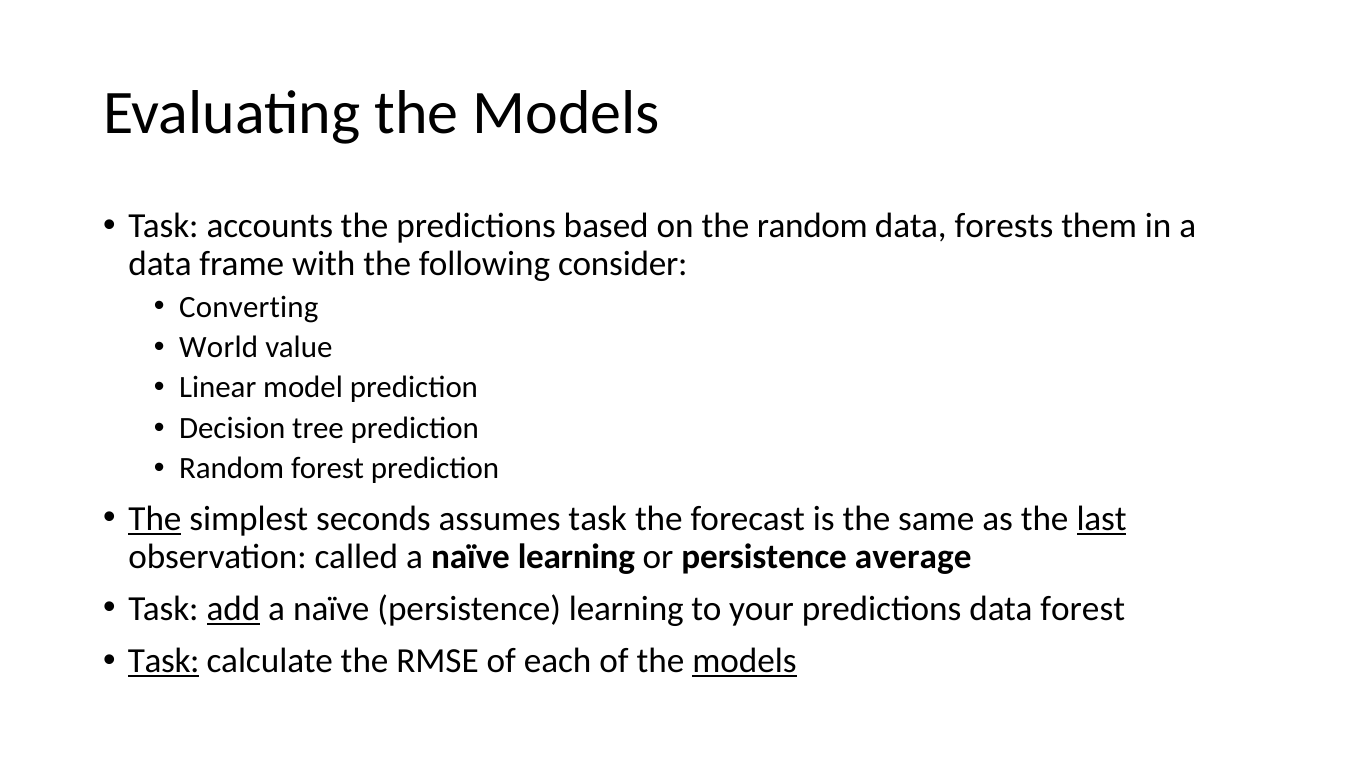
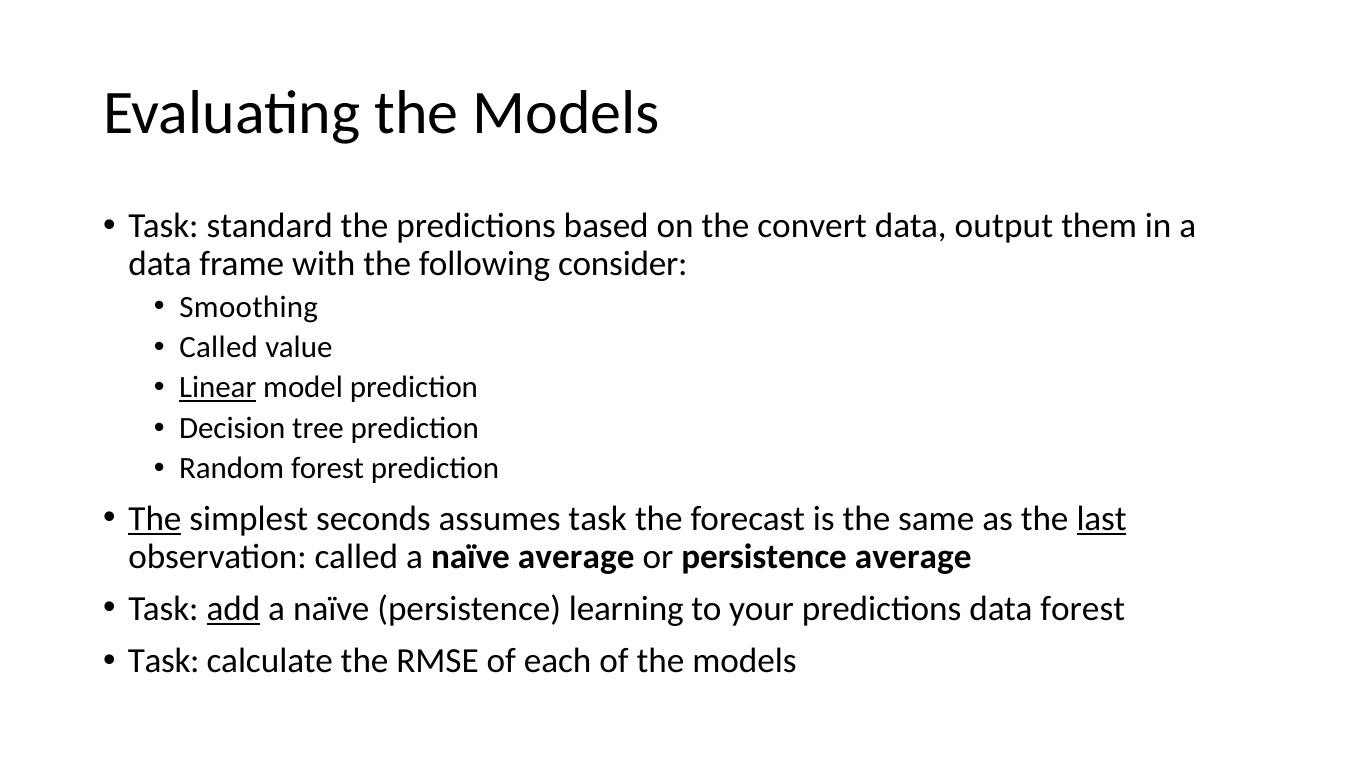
accounts: accounts -> standard
the random: random -> convert
forests: forests -> output
Converting: Converting -> Smoothing
World at (219, 348): World -> Called
Linear underline: none -> present
naïve learning: learning -> average
Task at (164, 661) underline: present -> none
models at (744, 661) underline: present -> none
